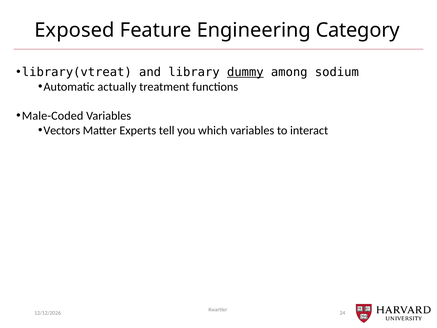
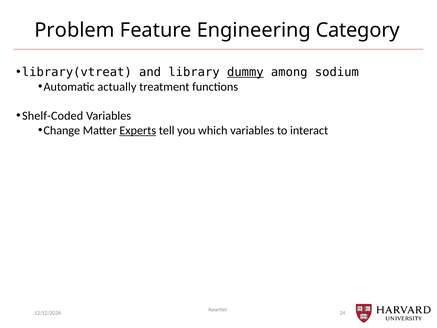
Exposed: Exposed -> Problem
Male-Coded: Male-Coded -> Shelf-Coded
Vectors: Vectors -> Change
Experts underline: none -> present
